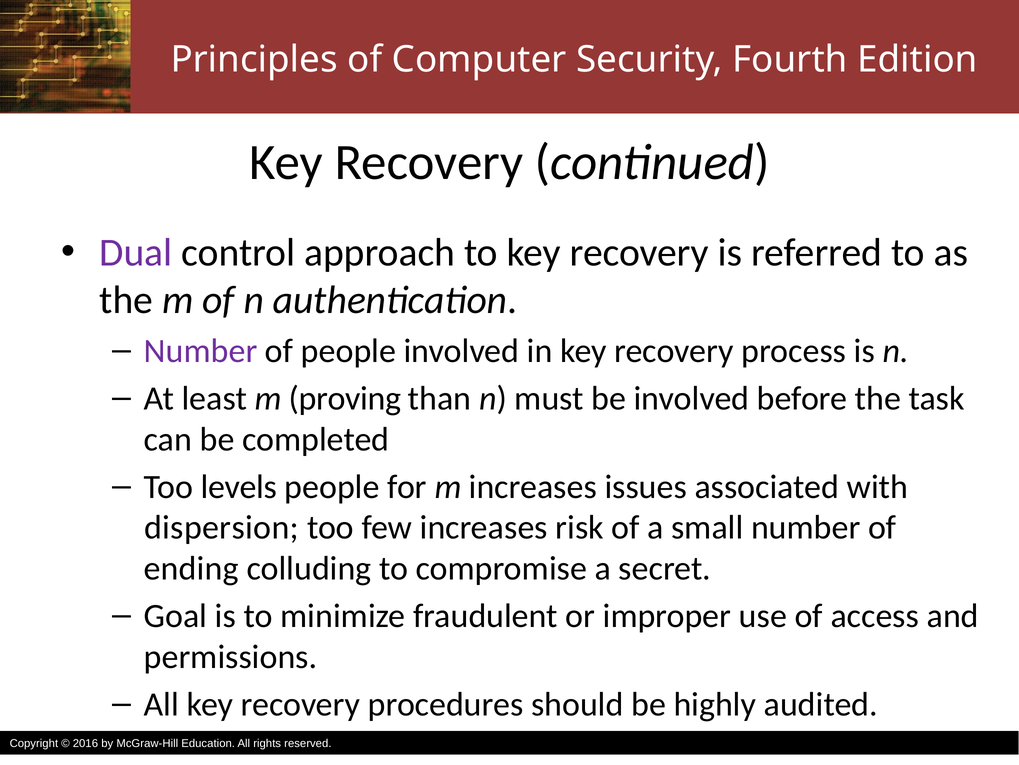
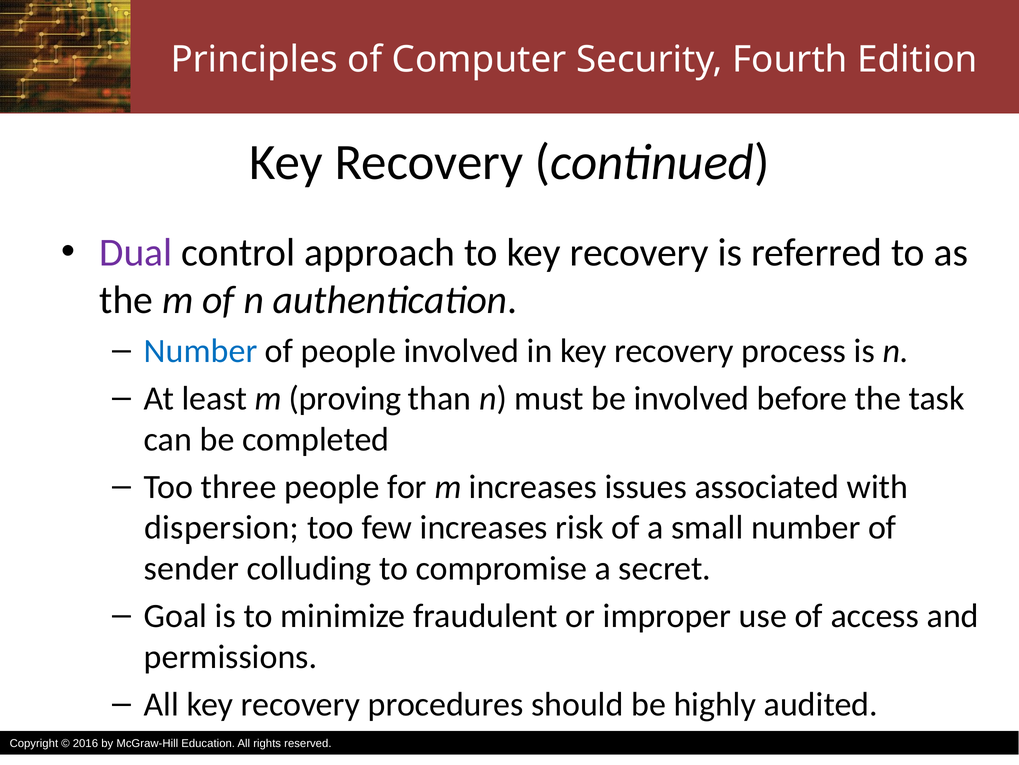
Number at (201, 351) colour: purple -> blue
levels: levels -> three
ending: ending -> sender
